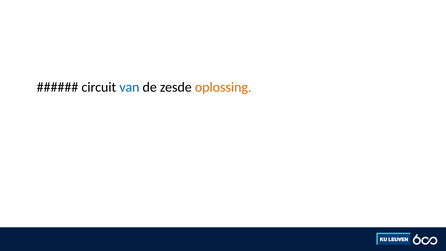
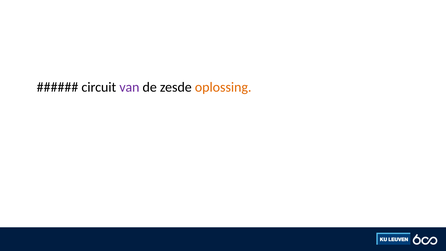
van colour: blue -> purple
